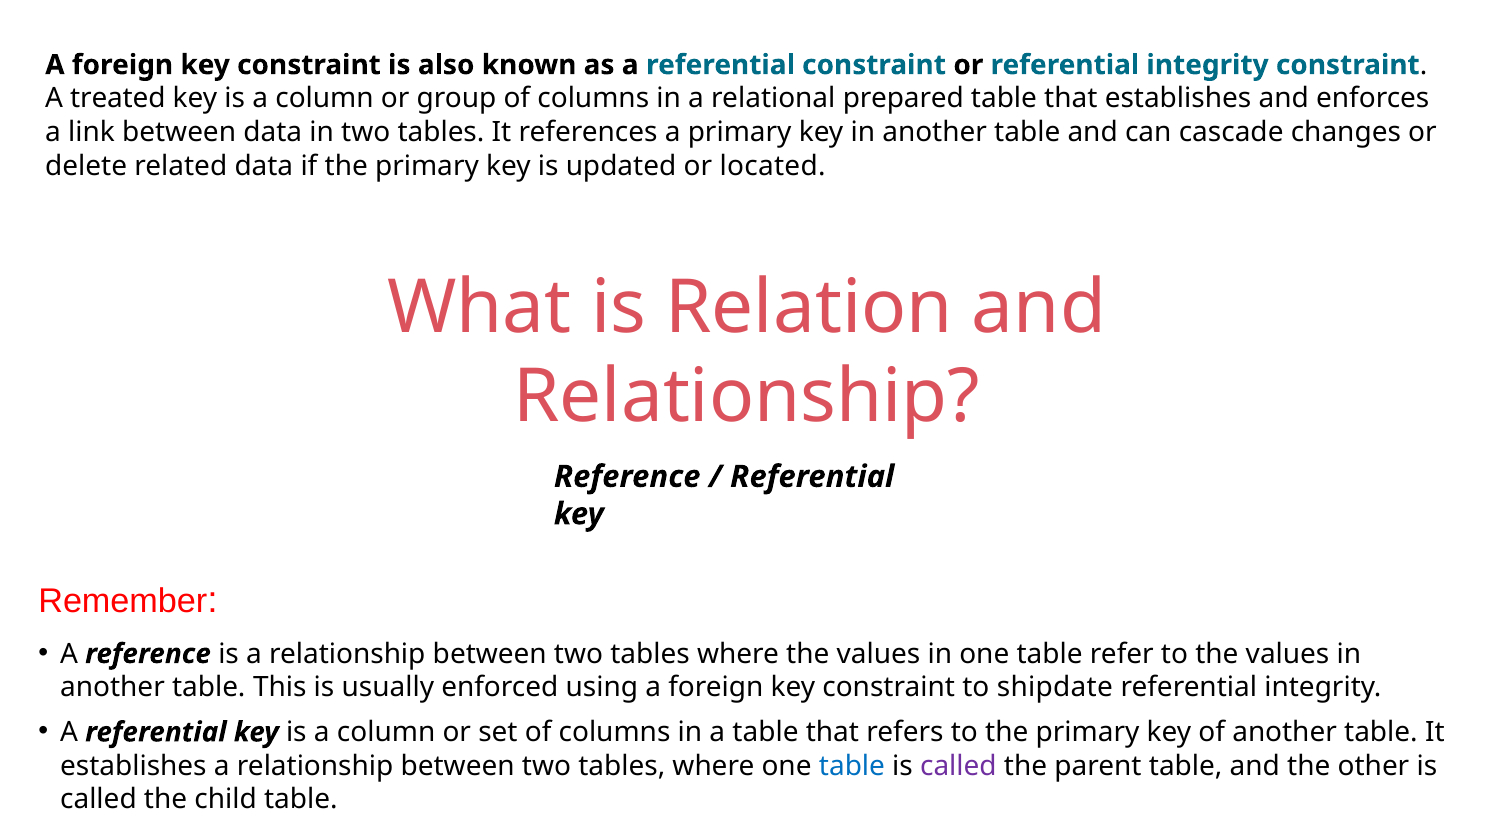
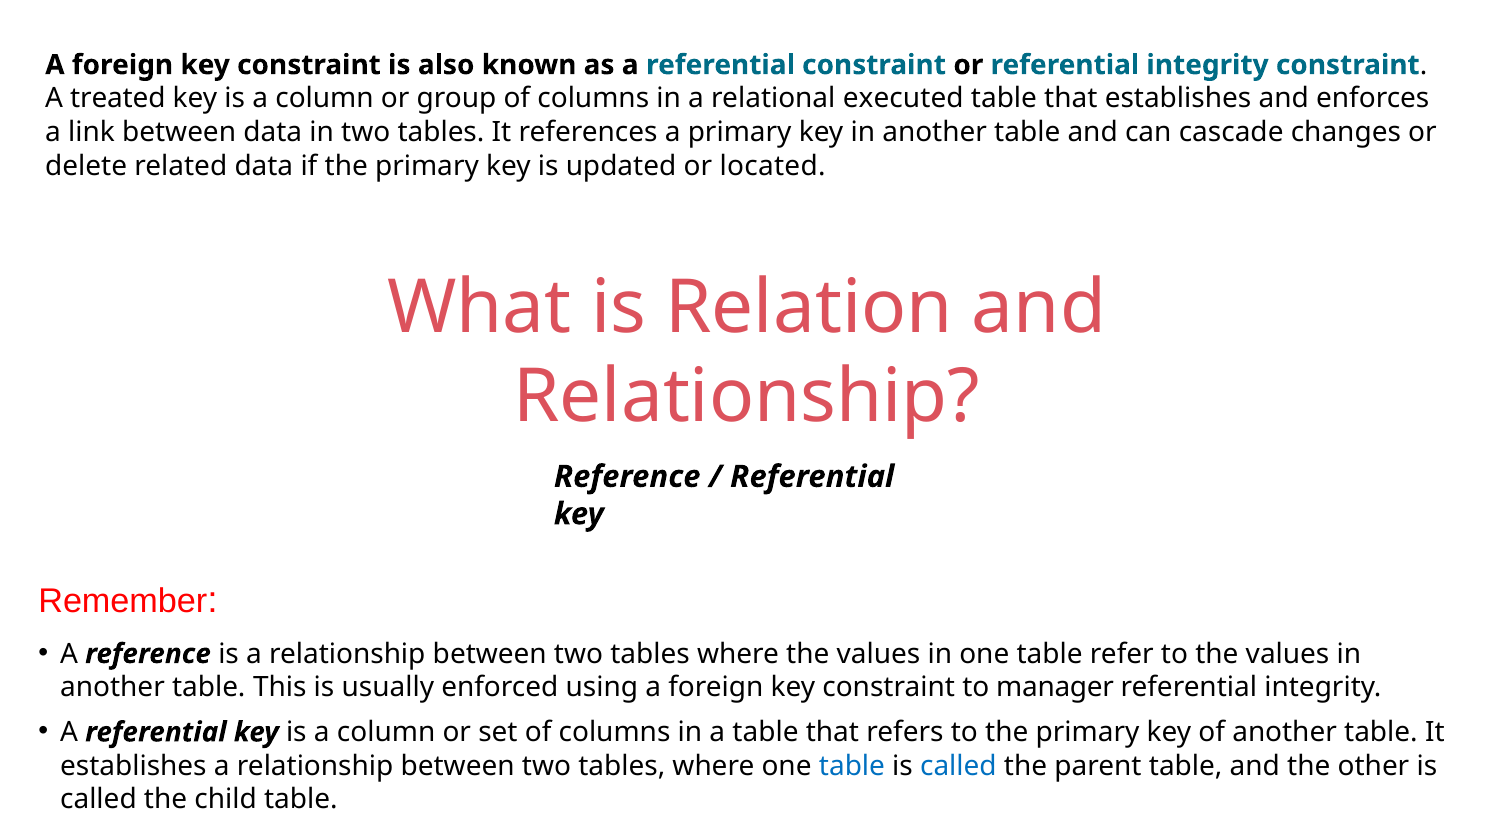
prepared: prepared -> executed
shipdate: shipdate -> manager
called at (958, 766) colour: purple -> blue
